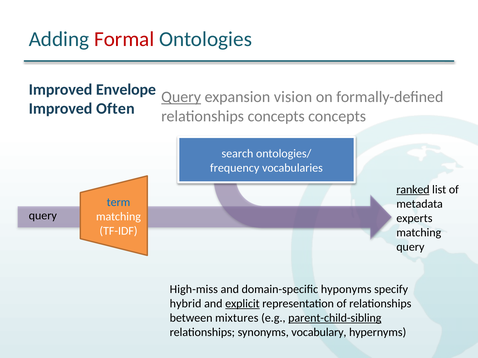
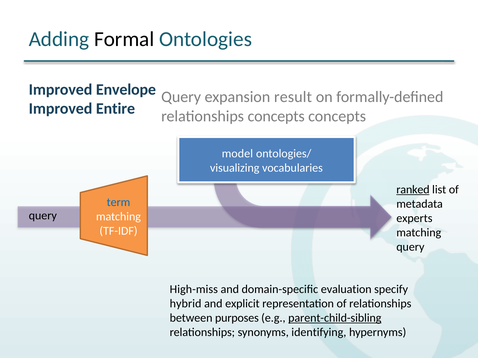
Formal colour: red -> black
Query at (181, 97) underline: present -> none
vision: vision -> result
Often: Often -> Entire
search: search -> model
frequency: frequency -> visualizing
hyponyms: hyponyms -> evaluation
explicit underline: present -> none
mixtures: mixtures -> purposes
vocabulary: vocabulary -> identifying
